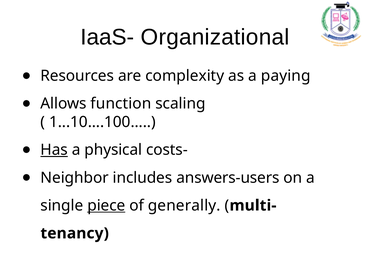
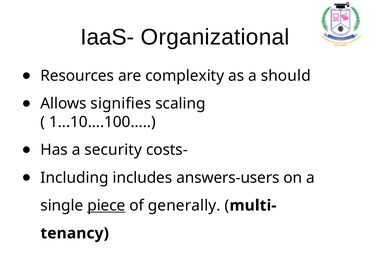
paying: paying -> should
function: function -> signifies
Has underline: present -> none
physical: physical -> security
Neighbor: Neighbor -> Including
